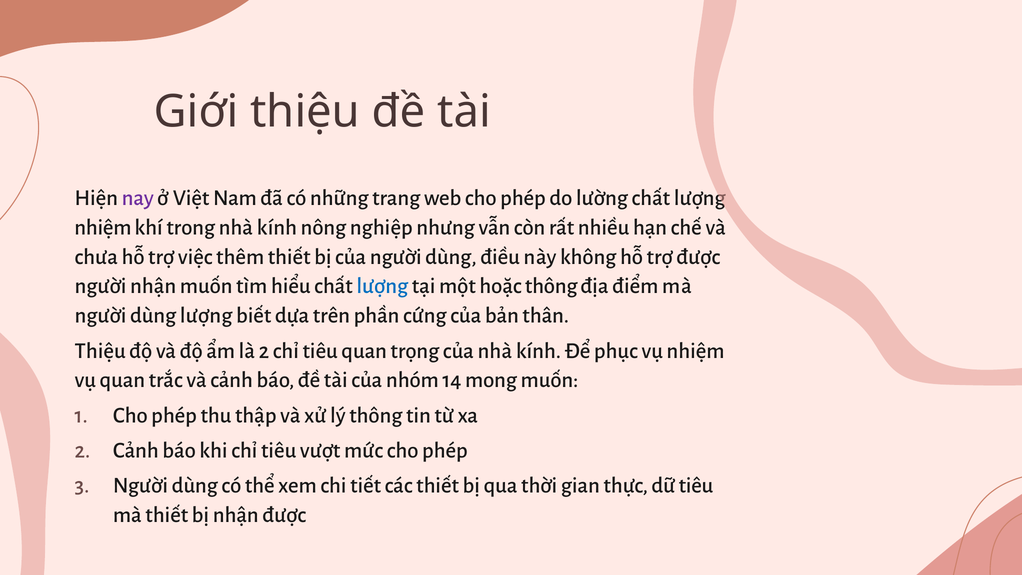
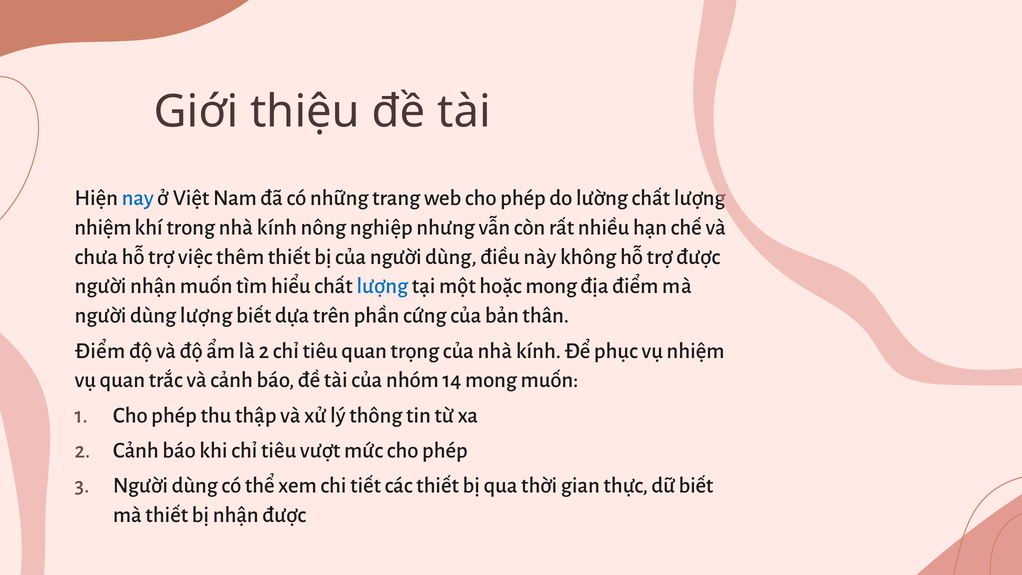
nay colour: purple -> blue
hoặc thông: thông -> mong
Thiệu at (100, 350): Thiệu -> Điểm
dữ tiêu: tiêu -> biết
